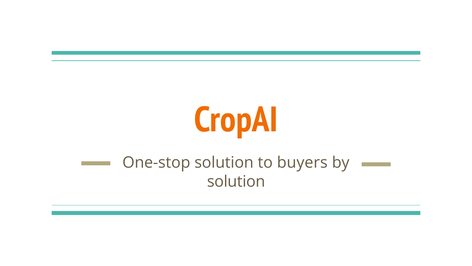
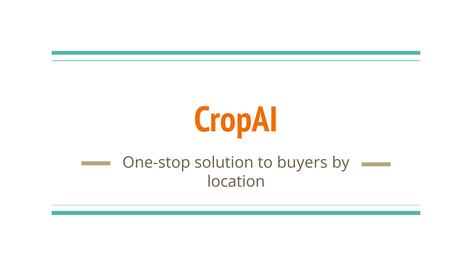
solution at (236, 181): solution -> location
